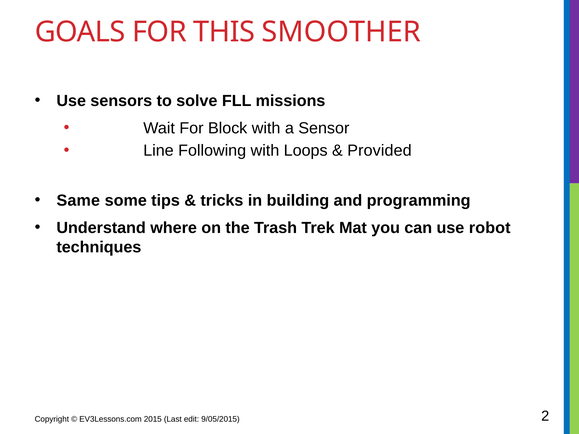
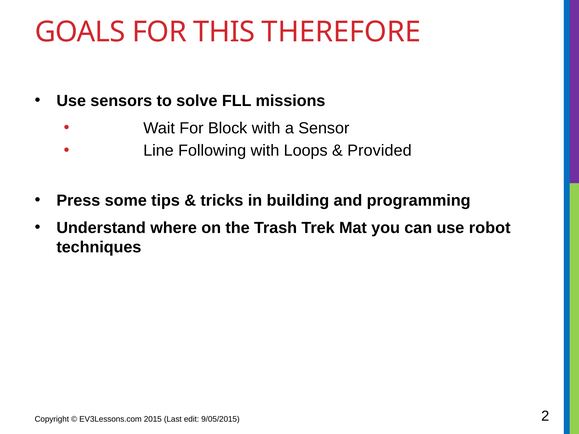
SMOOTHER: SMOOTHER -> THEREFORE
Same: Same -> Press
